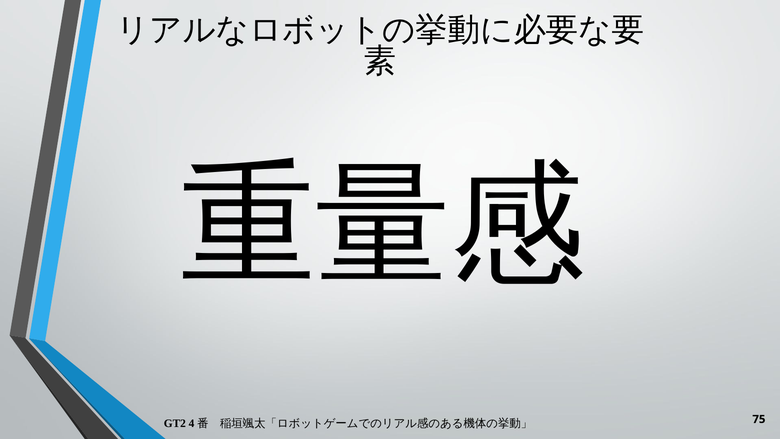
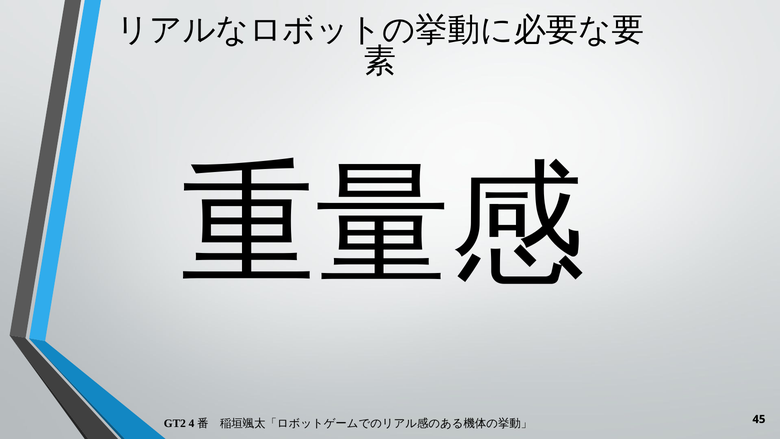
75: 75 -> 45
